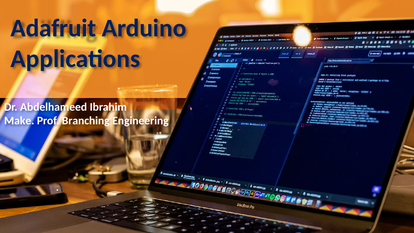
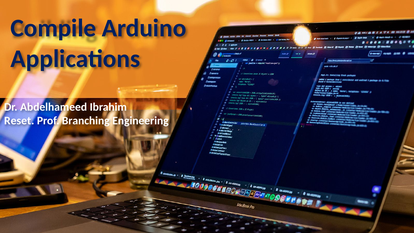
Adafruit: Adafruit -> Compile
Make: Make -> Reset
